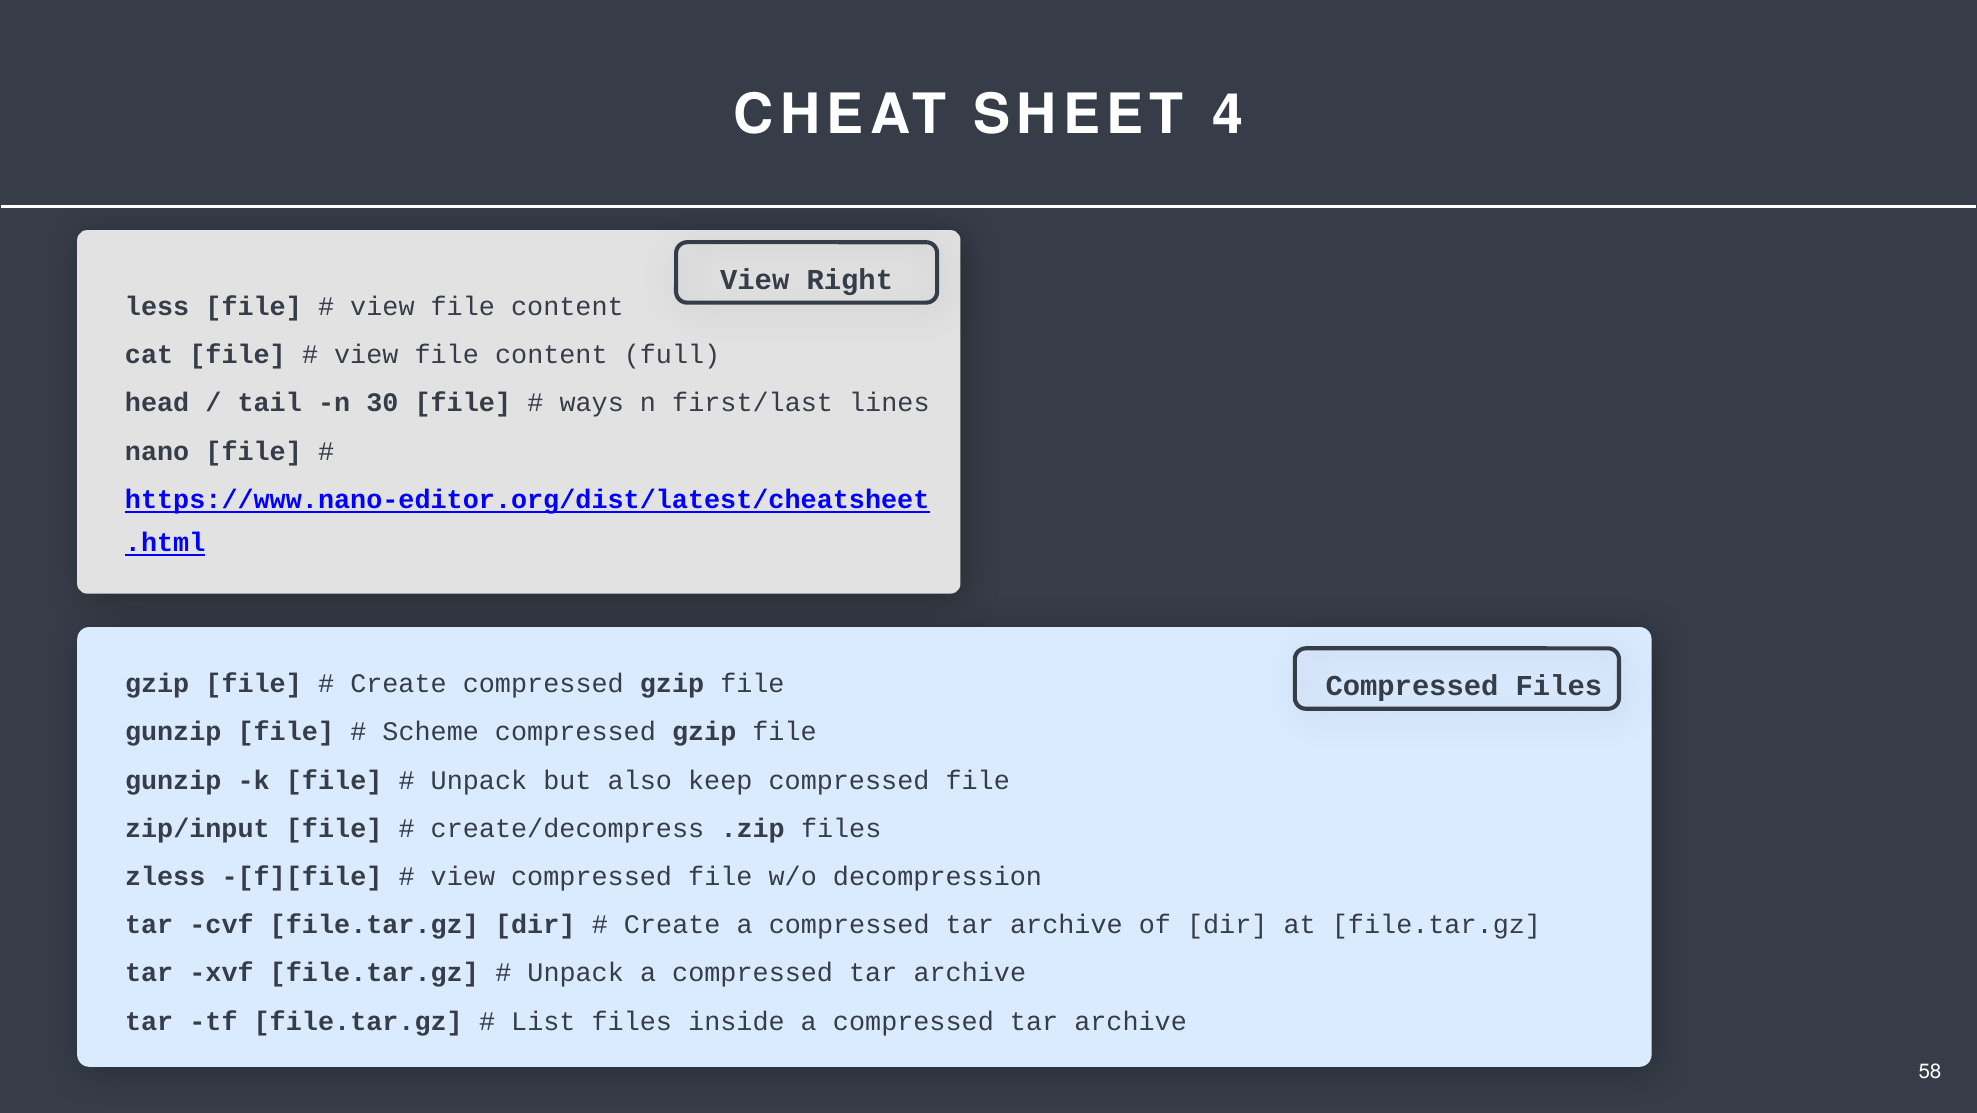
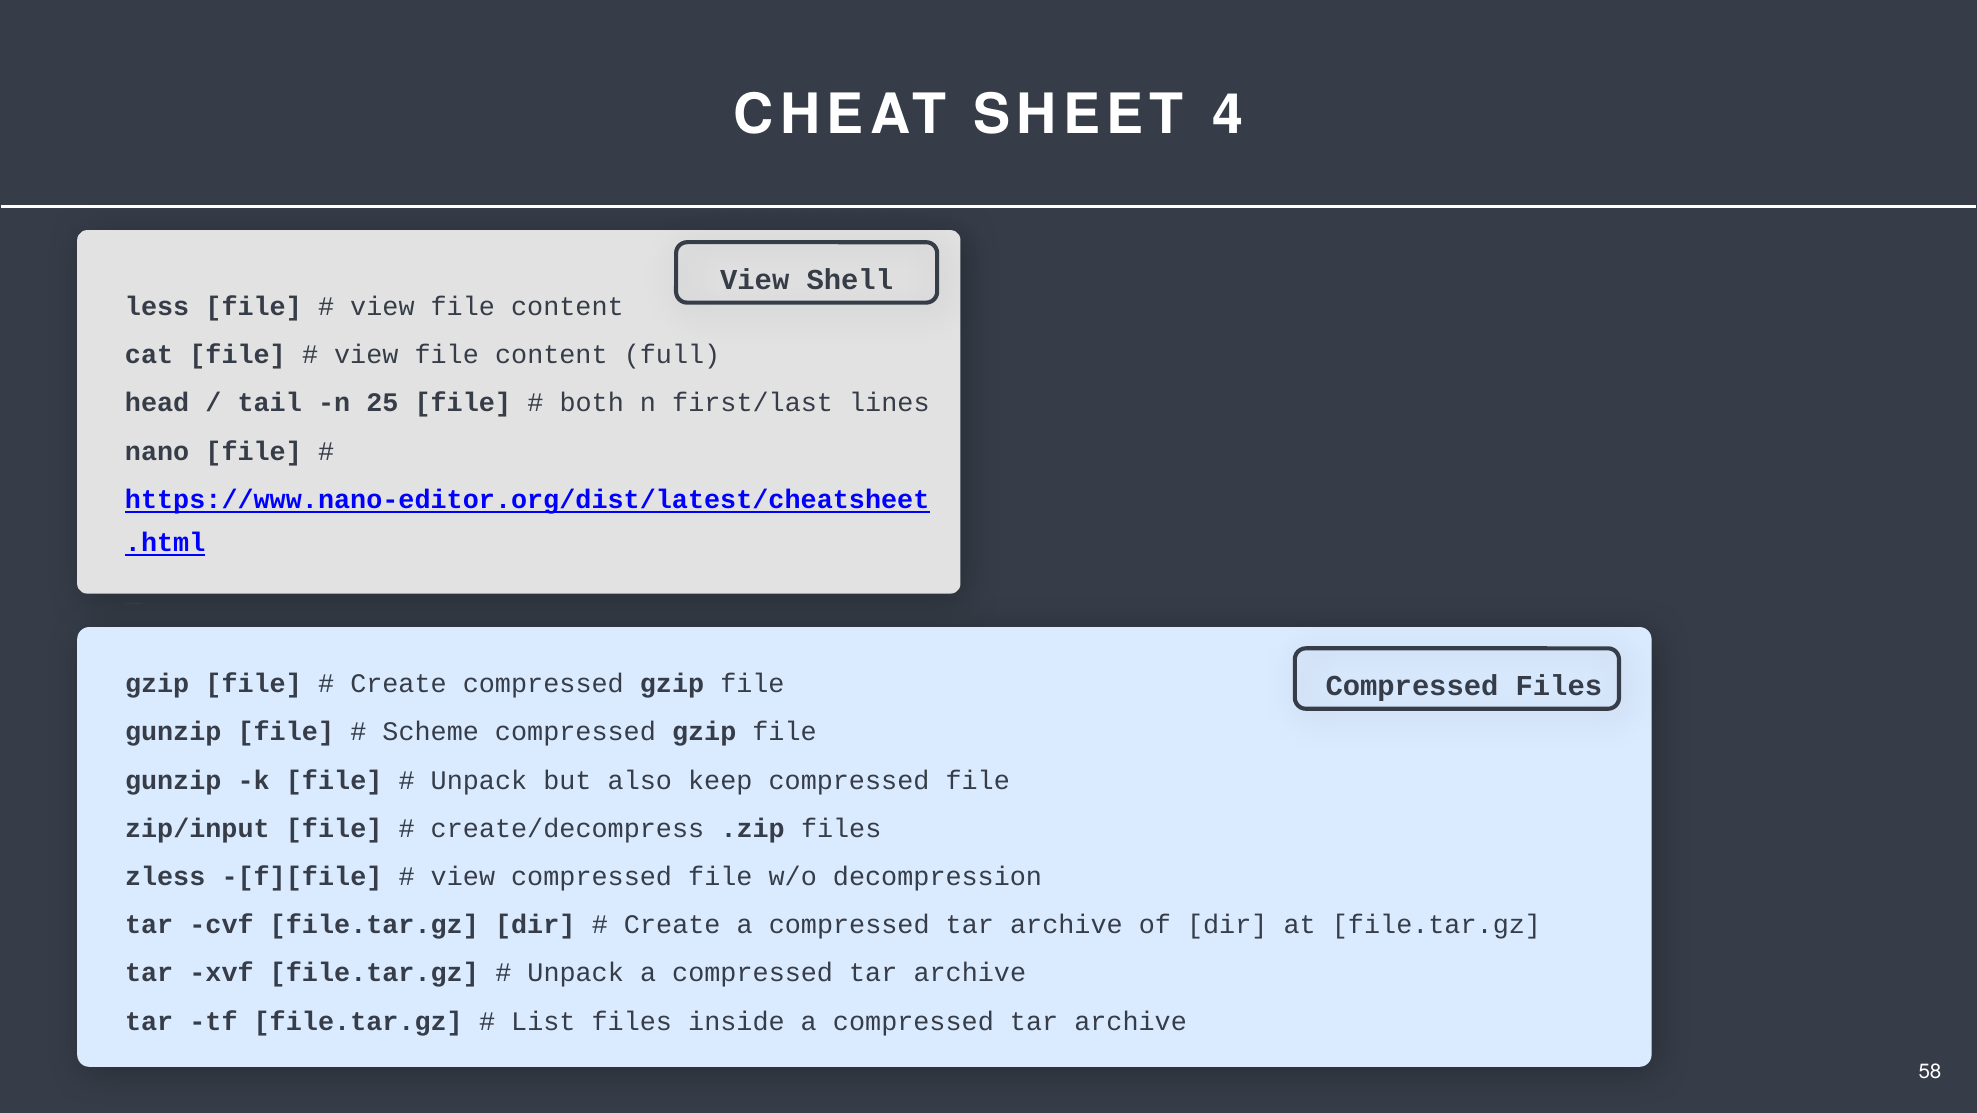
Right: Right -> Shell
30: 30 -> 25
ways: ways -> both
